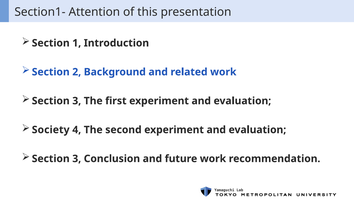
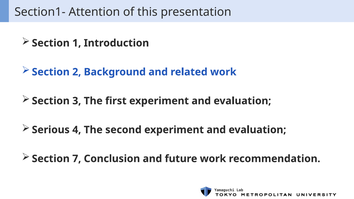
Society: Society -> Serious
3 at (77, 159): 3 -> 7
